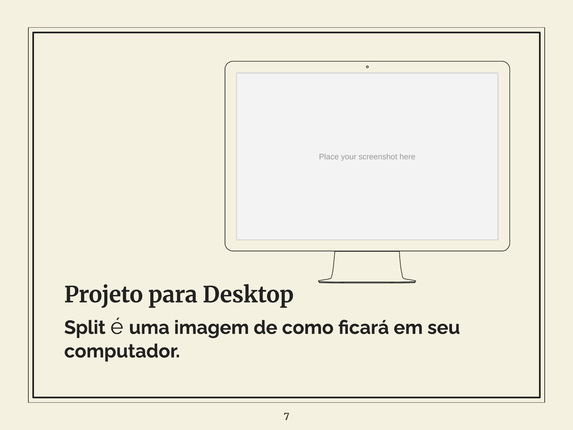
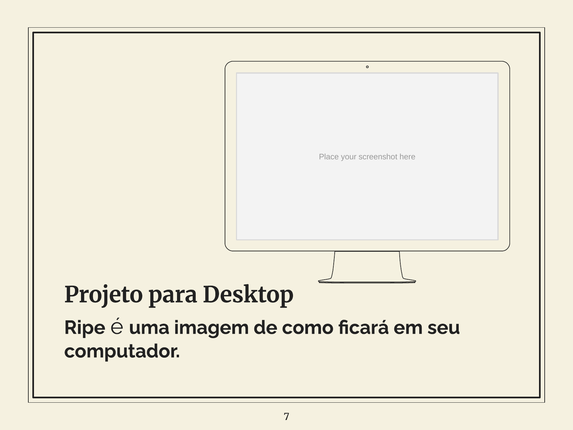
Split: Split -> Ripe
